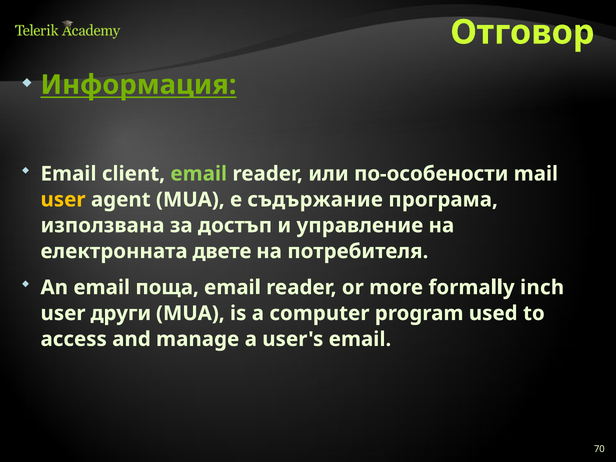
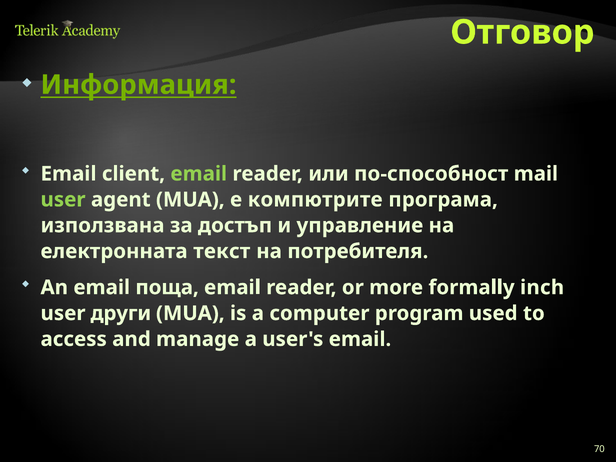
по-особености: по-особености -> по-способност
user at (63, 200) colour: yellow -> light green
съдържание: съдържание -> компютрите
двете: двете -> текст
